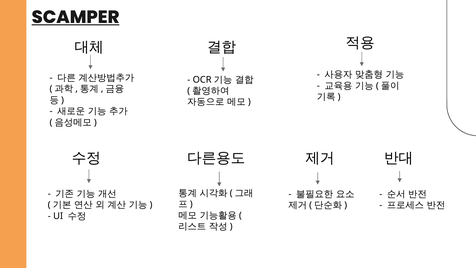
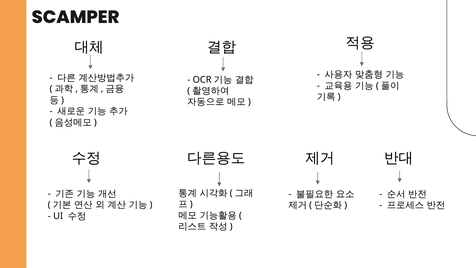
SCAMPER underline: present -> none
